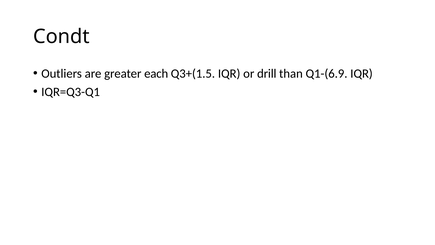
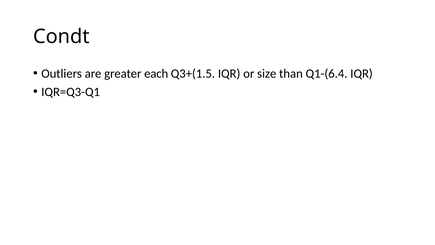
drill: drill -> size
Q1-(6.9: Q1-(6.9 -> Q1-(6.4
